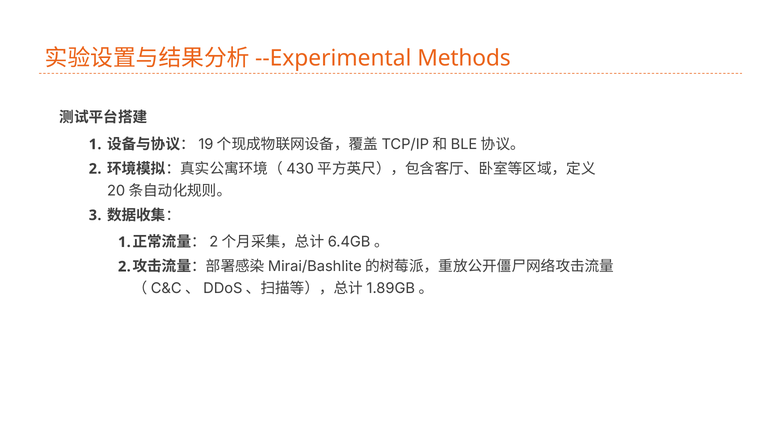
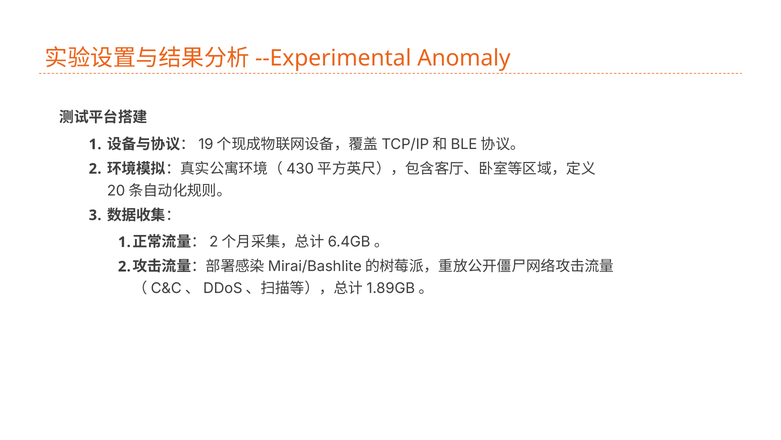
Methods: Methods -> Anomaly
